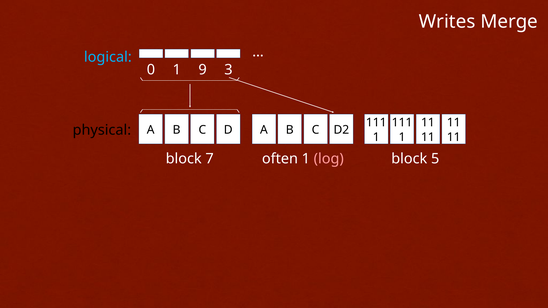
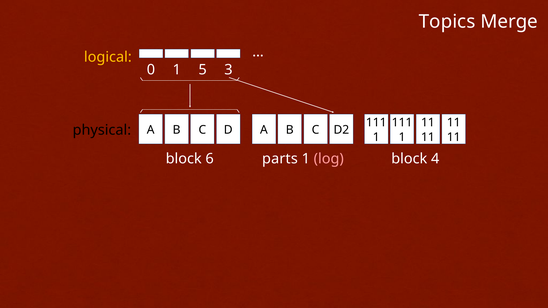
Writes: Writes -> Topics
logical colour: light blue -> yellow
9: 9 -> 5
7: 7 -> 6
often: often -> parts
5: 5 -> 4
